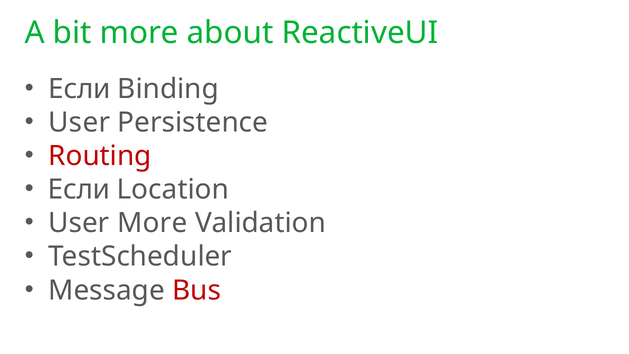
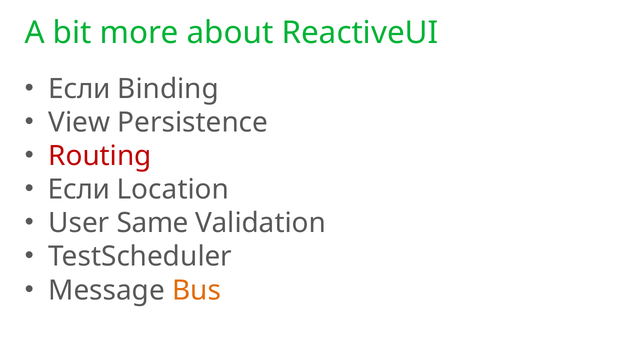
User at (79, 122): User -> View
User More: More -> Same
Bus colour: red -> orange
